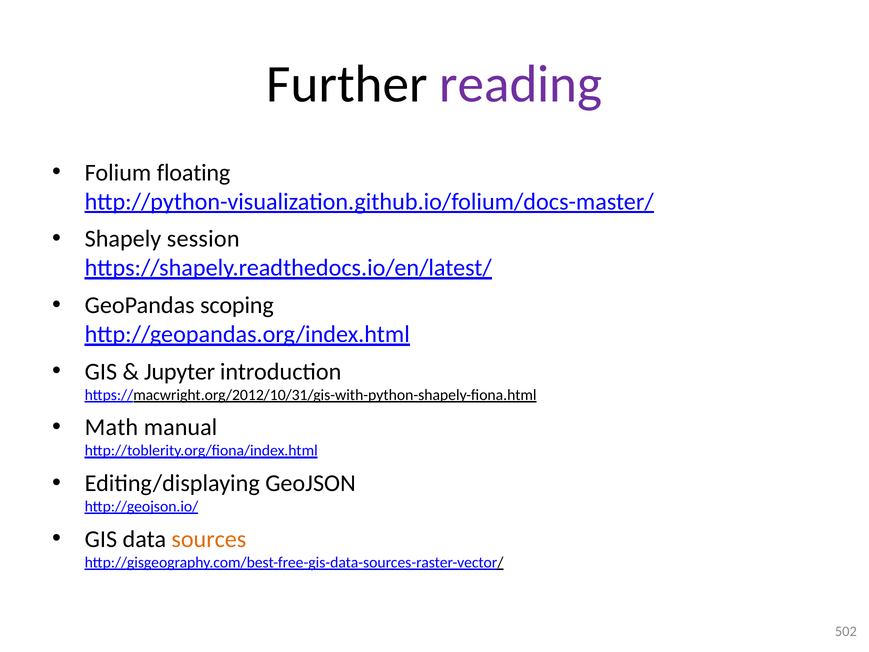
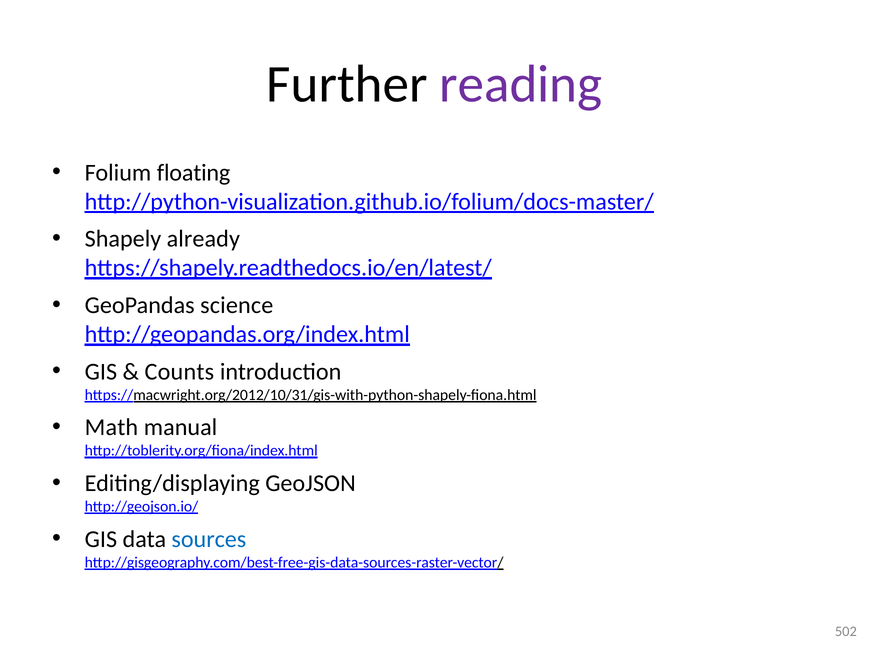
session: session -> already
scoping: scoping -> science
Jupyter: Jupyter -> Counts
sources colour: orange -> blue
